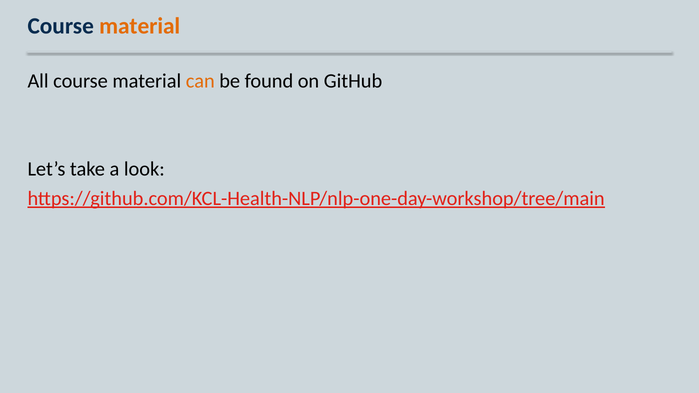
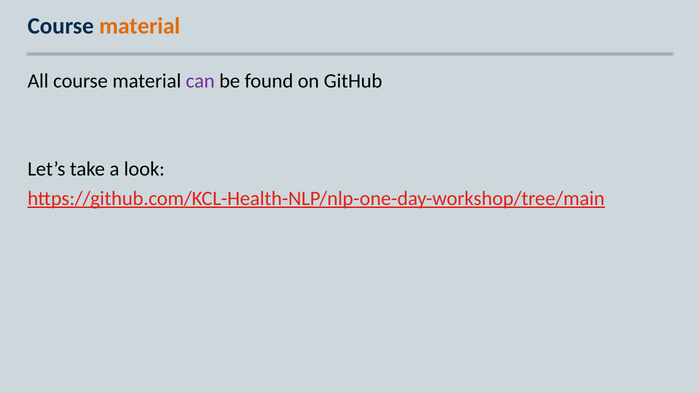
can colour: orange -> purple
